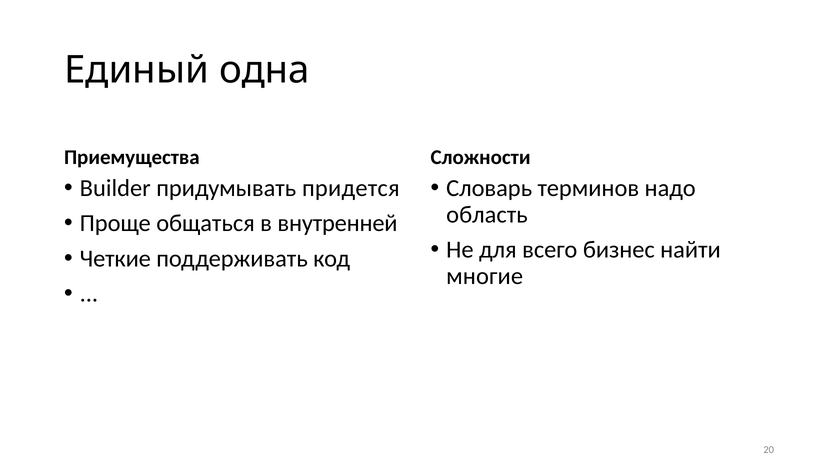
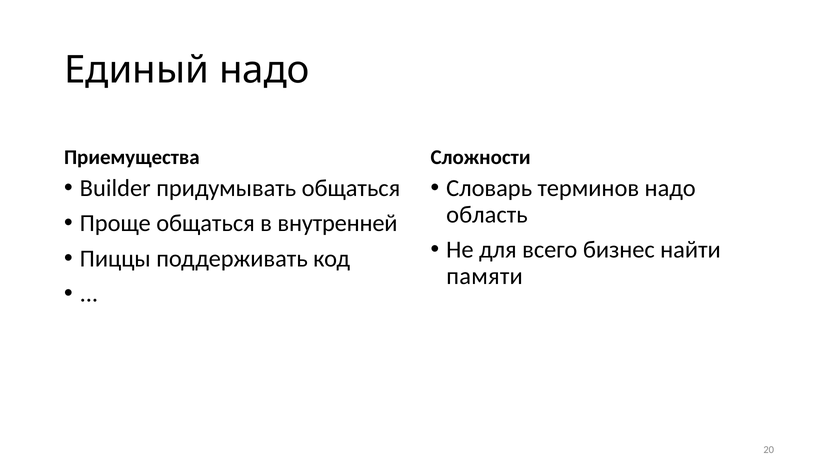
Единый одна: одна -> надо
придумывать придется: придется -> общаться
Четкие: Четкие -> Пиццы
многие: многие -> памяти
